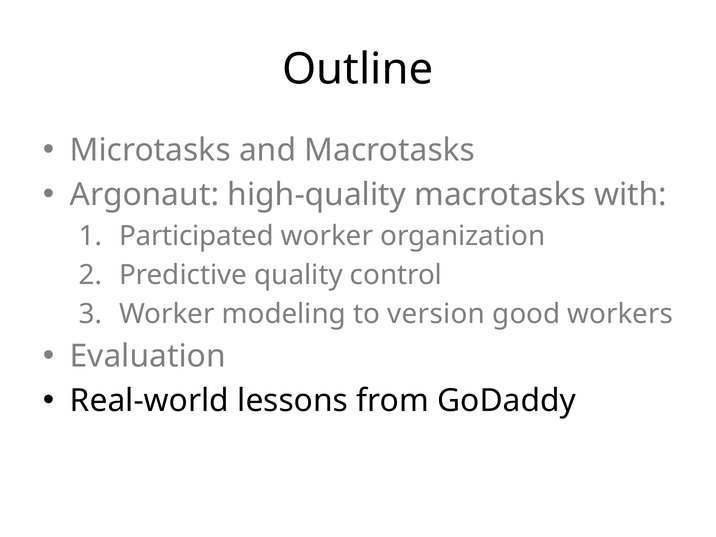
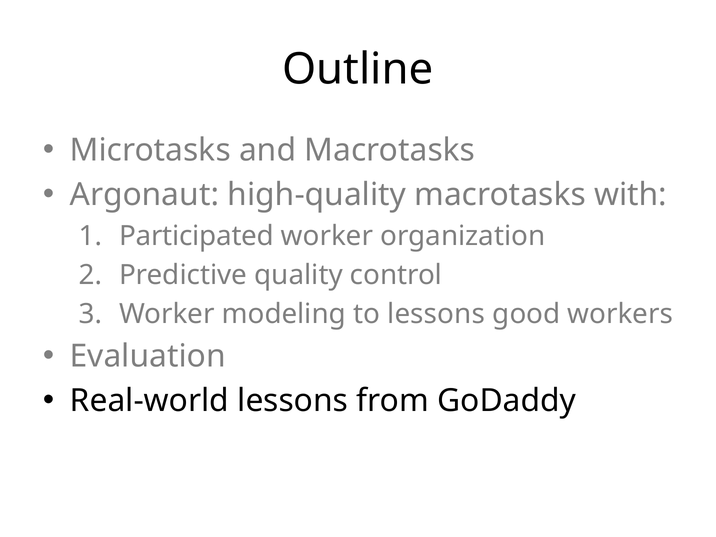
to version: version -> lessons
